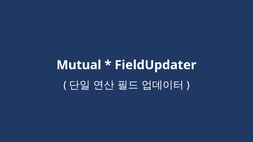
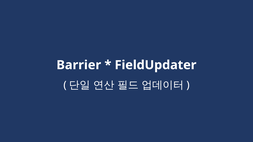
Mutual: Mutual -> Barrier
